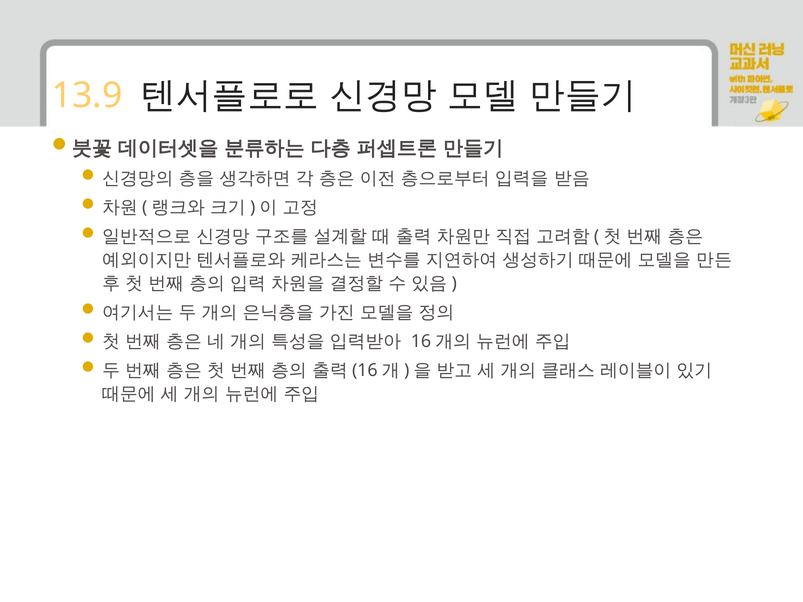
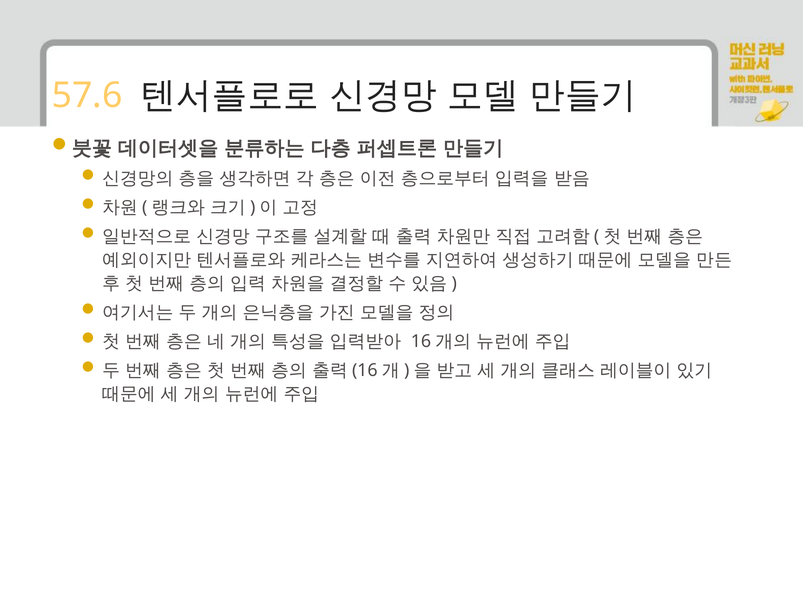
13.9: 13.9 -> 57.6
